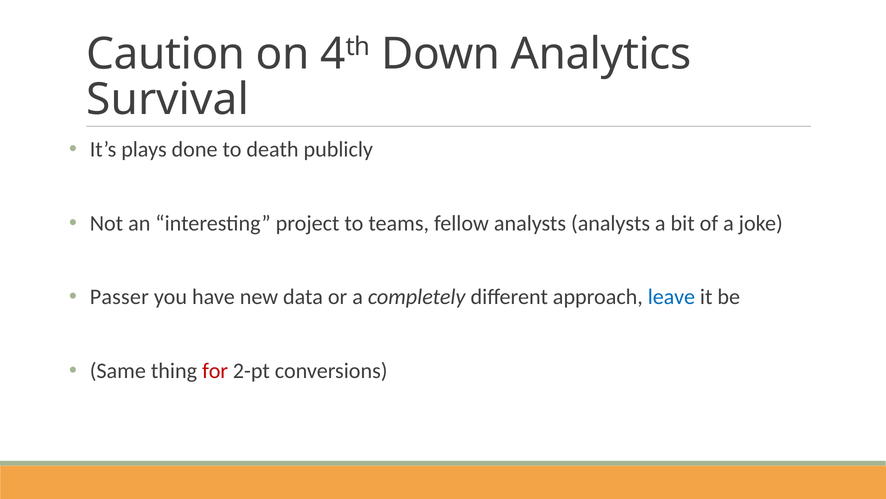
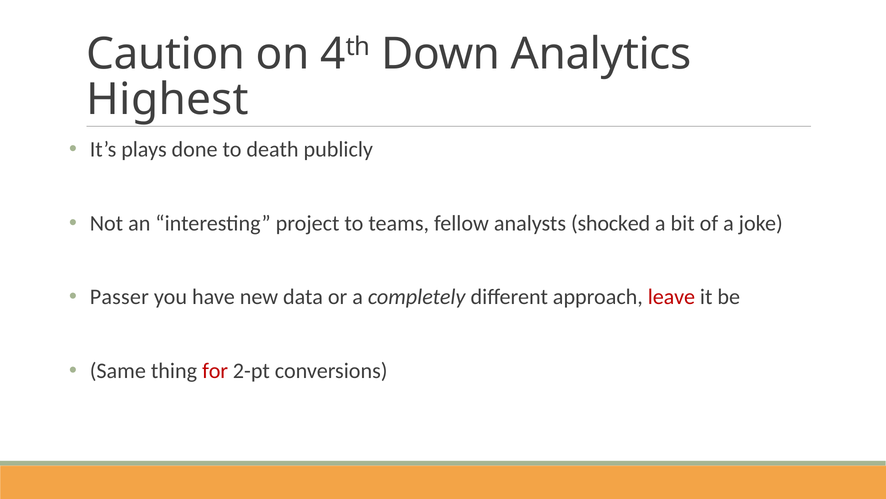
Survival: Survival -> Highest
analysts analysts: analysts -> shocked
leave colour: blue -> red
